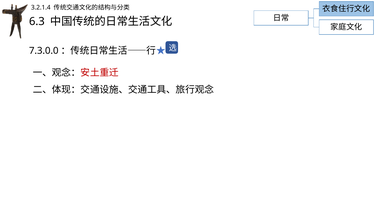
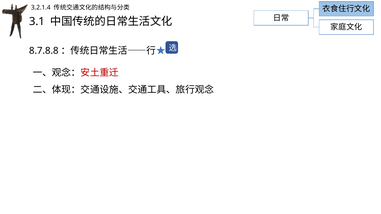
6.3: 6.3 -> 3.1
7.3.0.0: 7.3.0.0 -> 8.7.8.8
